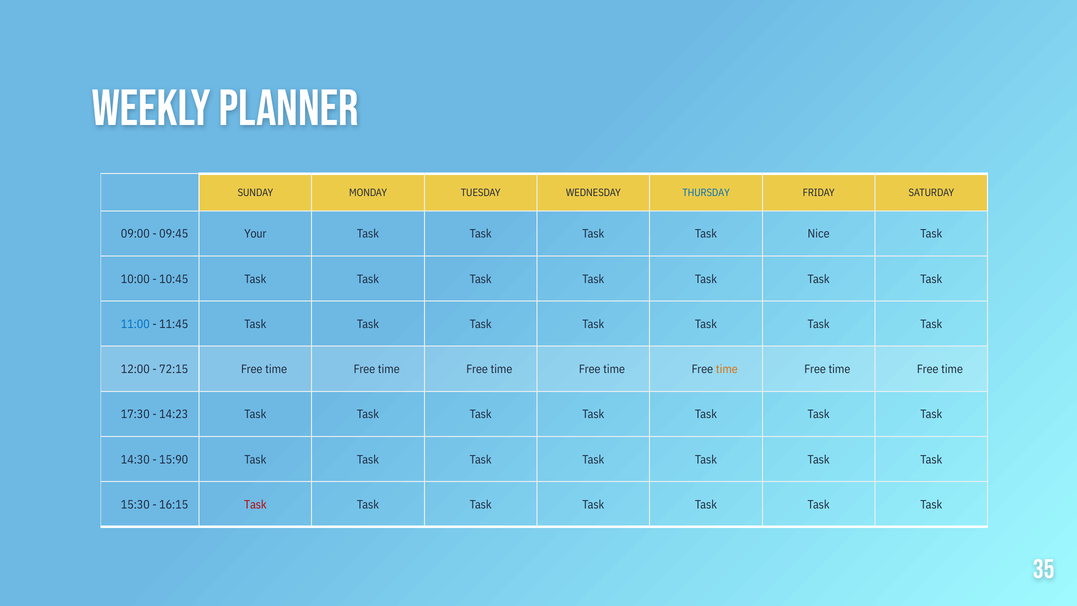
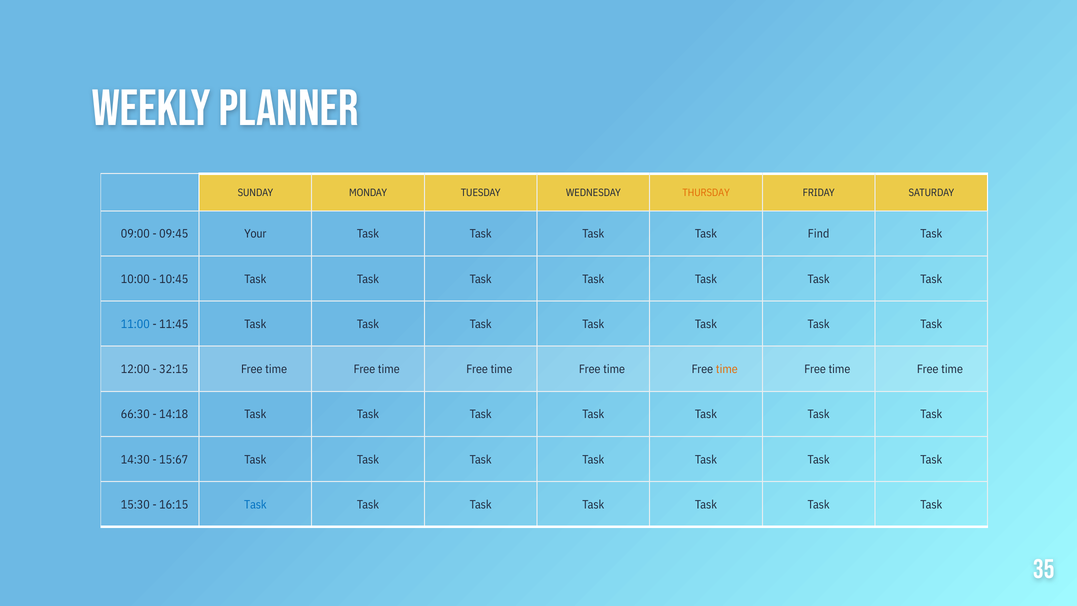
THURSDAY colour: blue -> orange
Nice: Nice -> Find
72:15: 72:15 -> 32:15
17:30: 17:30 -> 66:30
14:23: 14:23 -> 14:18
15:90: 15:90 -> 15:67
Task at (255, 505) colour: red -> blue
